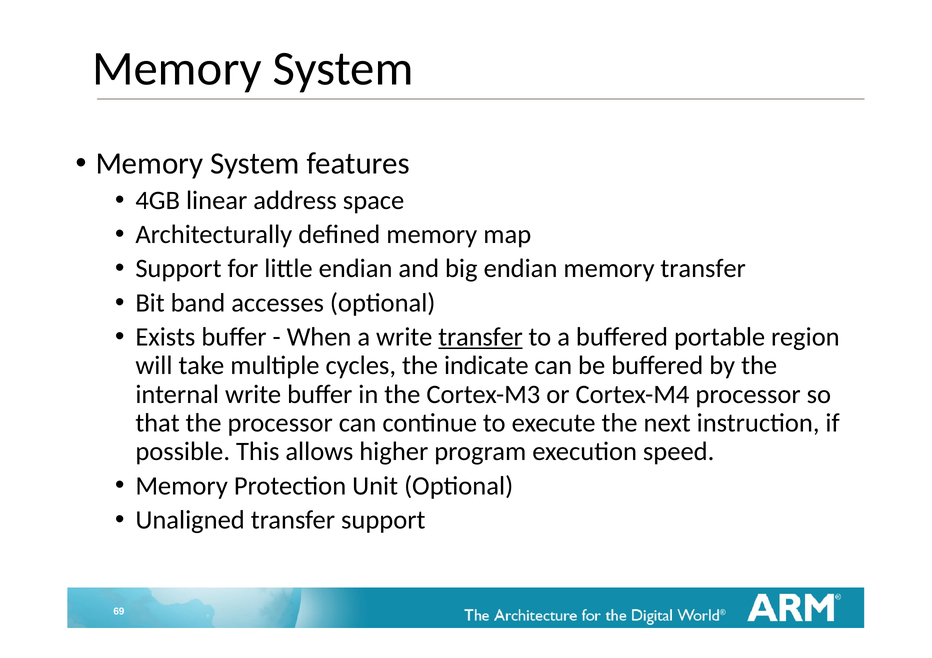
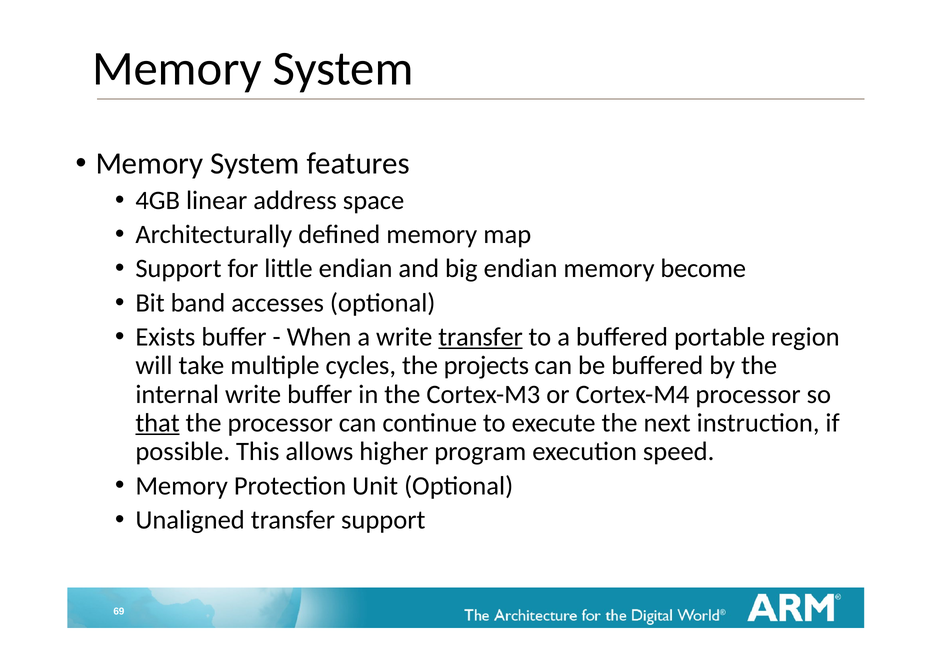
memory transfer: transfer -> become
indicate: indicate -> projects
that underline: none -> present
